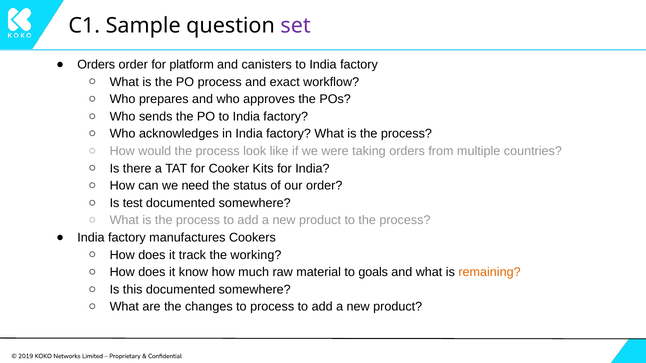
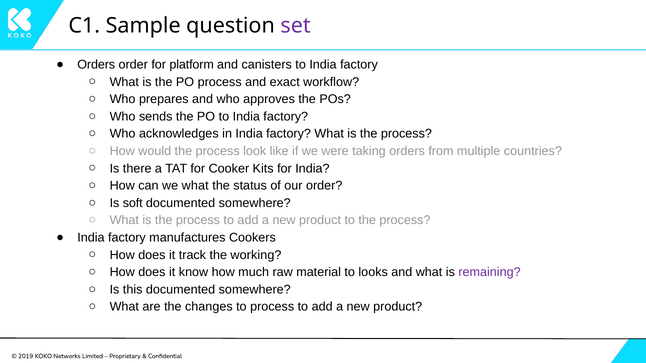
we need: need -> what
test: test -> soft
goals: goals -> looks
remaining colour: orange -> purple
